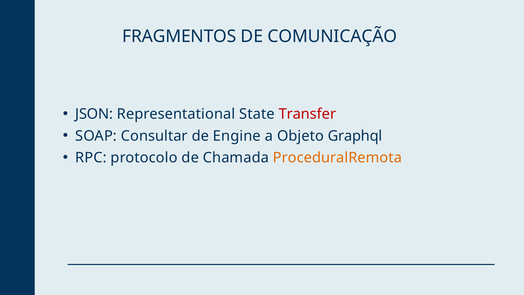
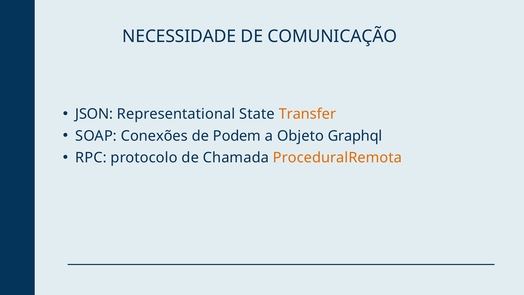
FRAGMENTOS: FRAGMENTOS -> NECESSIDADE
Transfer colour: red -> orange
Consultar: Consultar -> Conexões
Engine: Engine -> Podem
